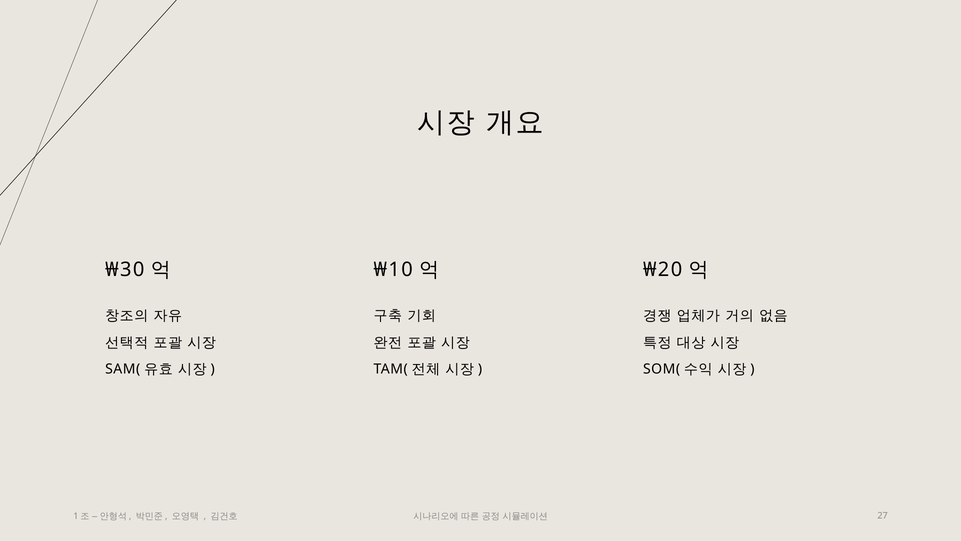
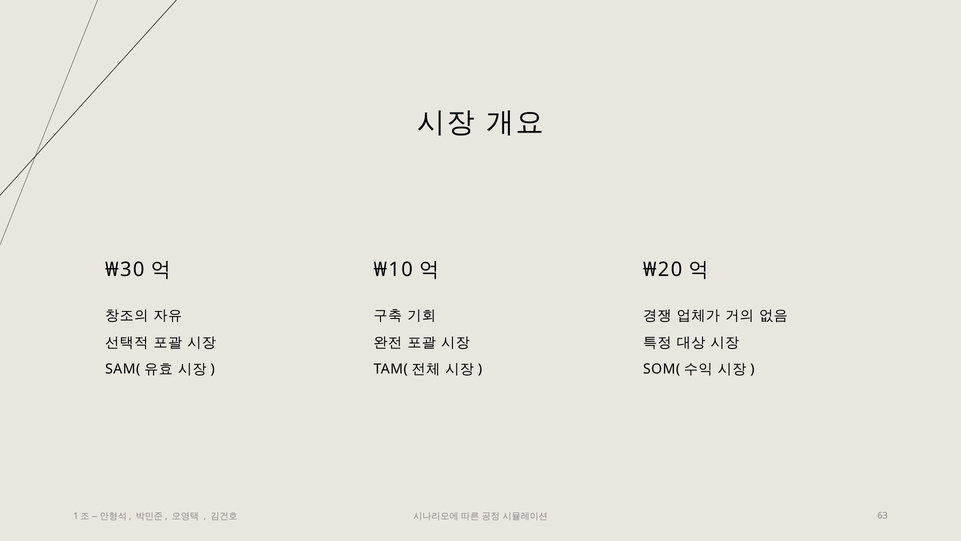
27: 27 -> 63
